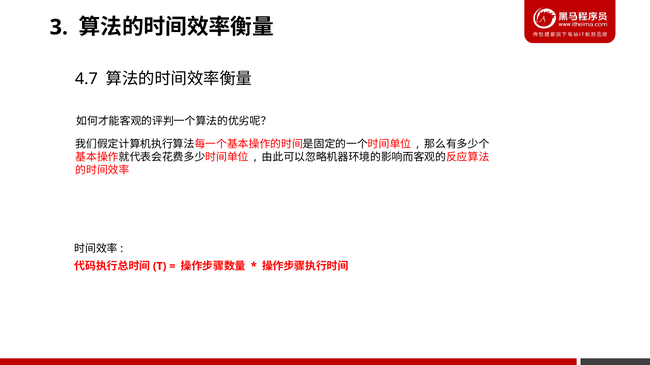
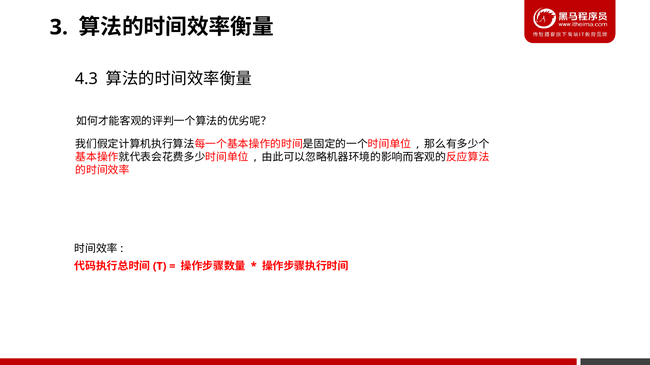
4.7: 4.7 -> 4.3
